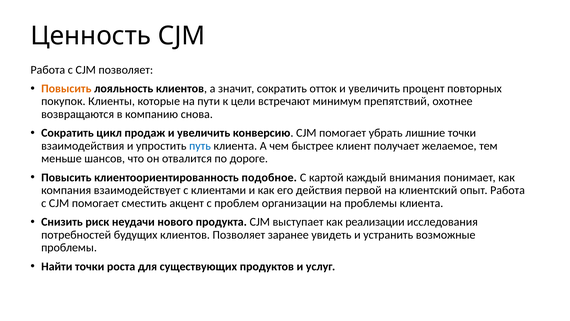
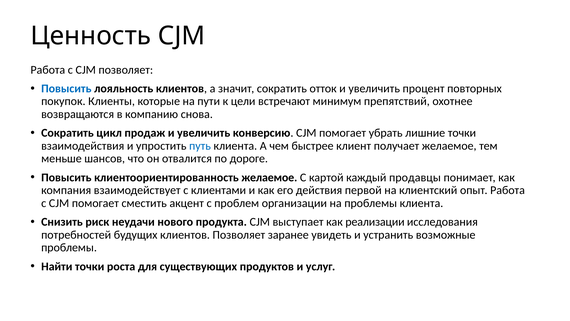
Повысить at (66, 88) colour: orange -> blue
клиентоориентированность подобное: подобное -> желаемое
внимания: внимания -> продавцы
